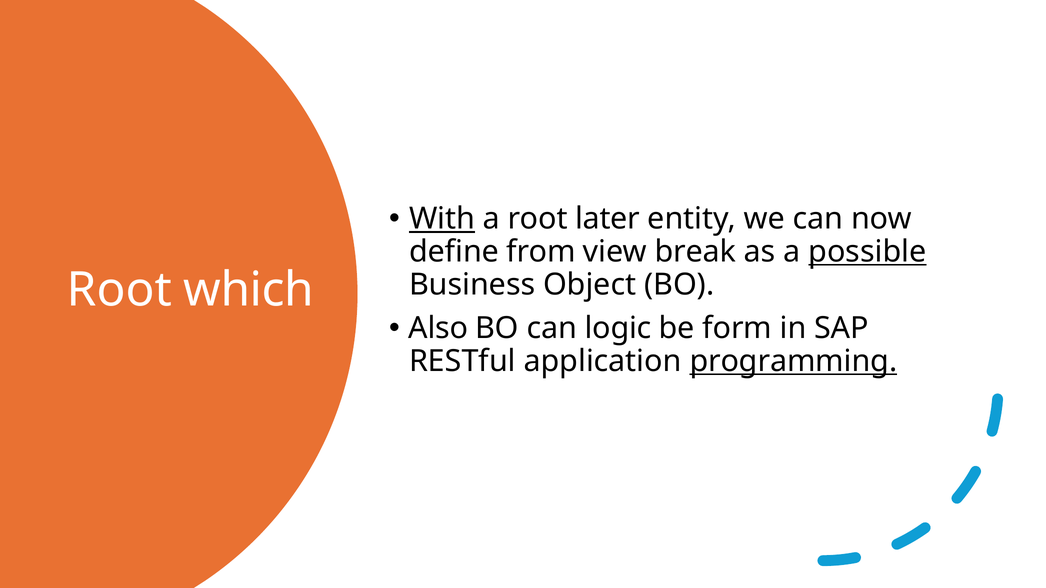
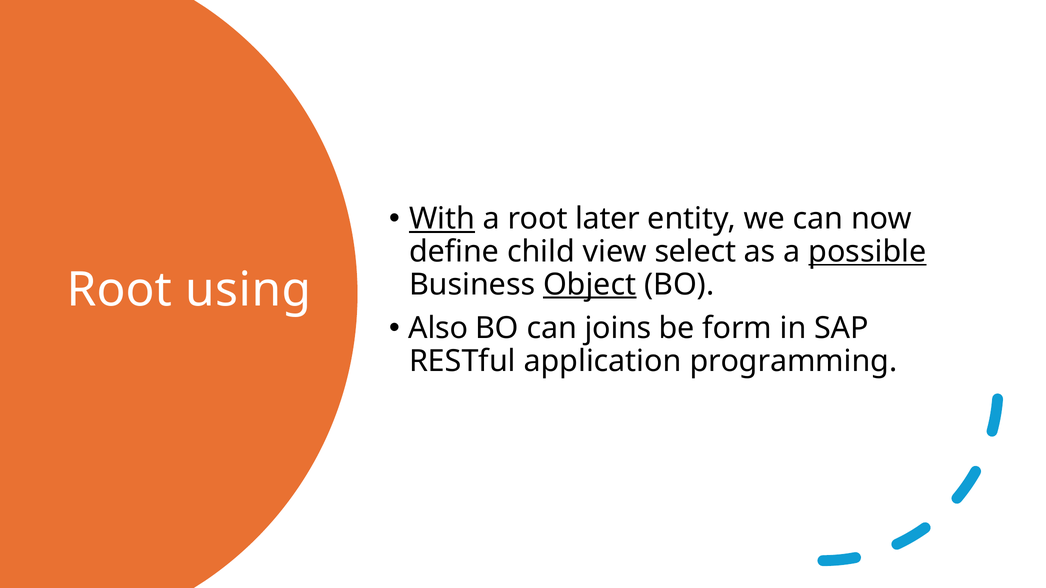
from: from -> child
break: break -> select
Object underline: none -> present
which: which -> using
logic: logic -> joins
programming underline: present -> none
